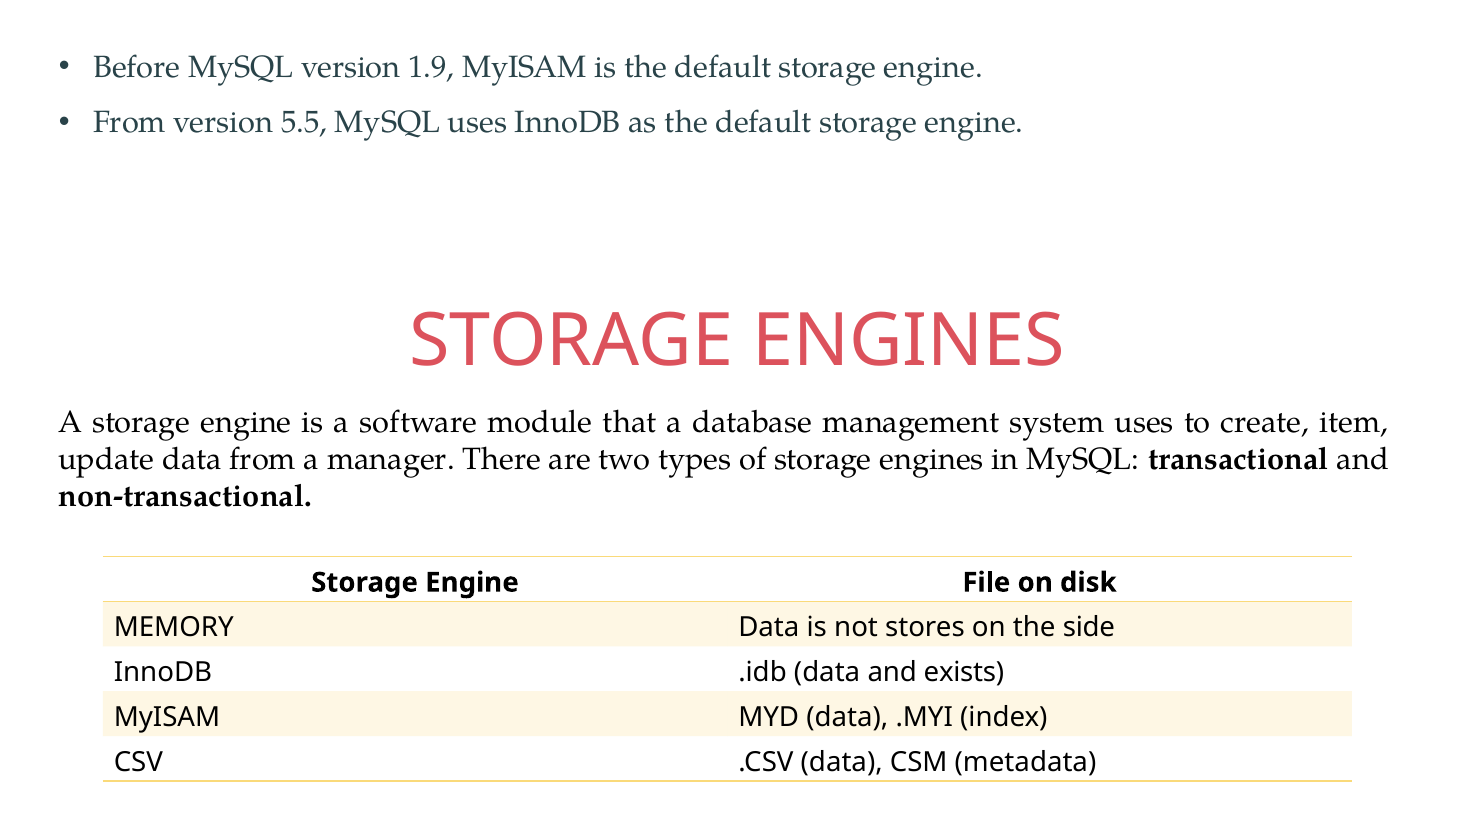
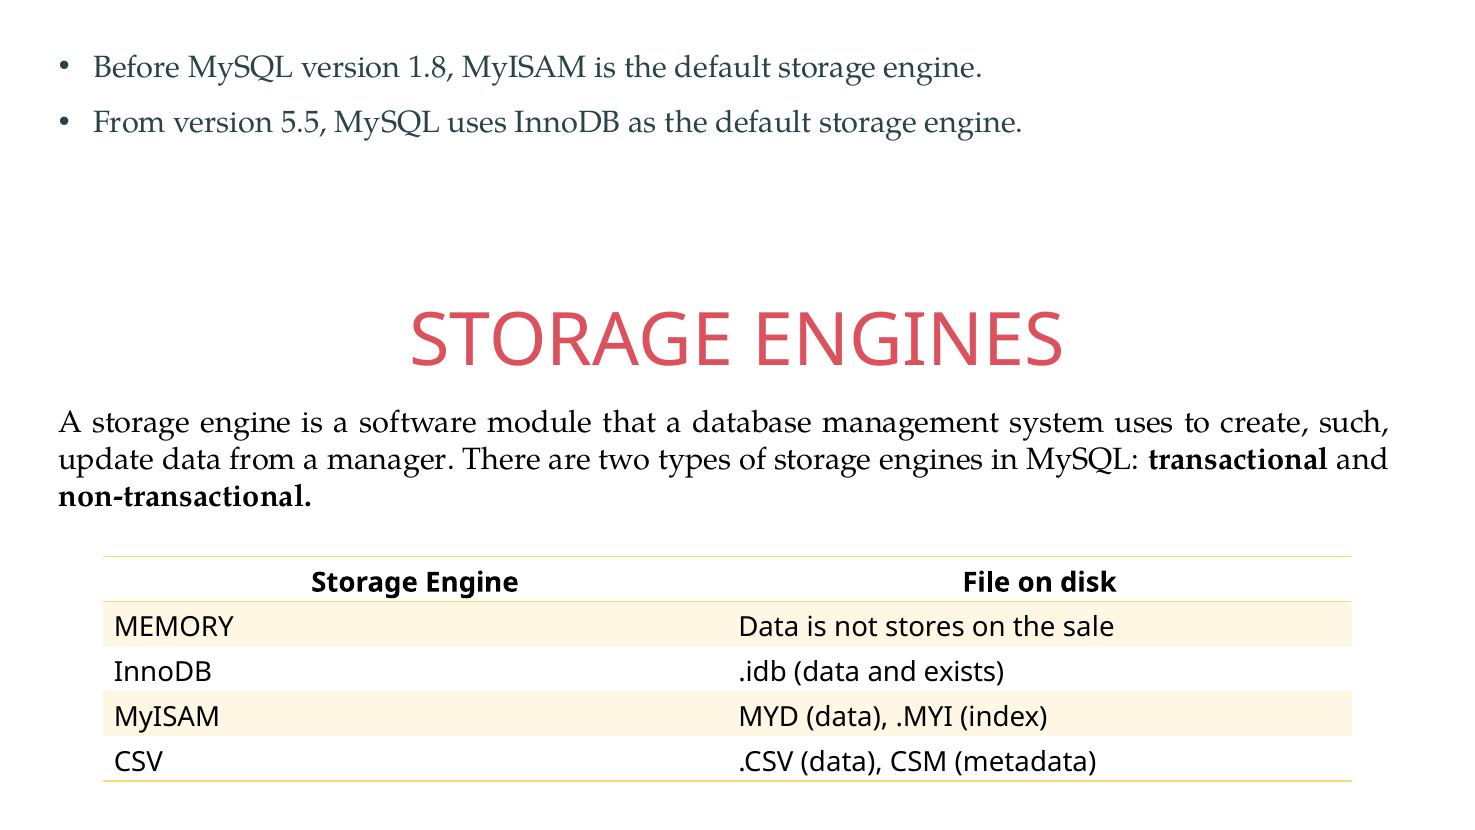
1.9: 1.9 -> 1.8
item: item -> such
side: side -> sale
